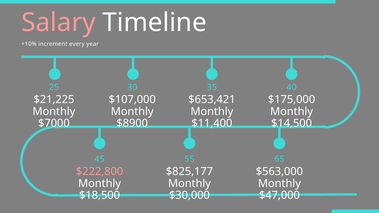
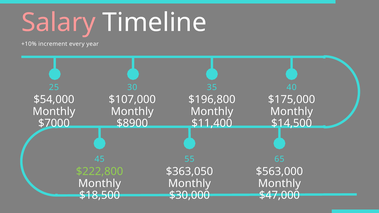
$21,225: $21,225 -> $54,000
$653,421: $653,421 -> $196,800
$222,800 colour: pink -> light green
$825,177: $825,177 -> $363,050
